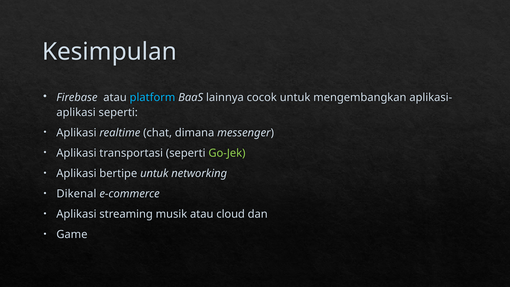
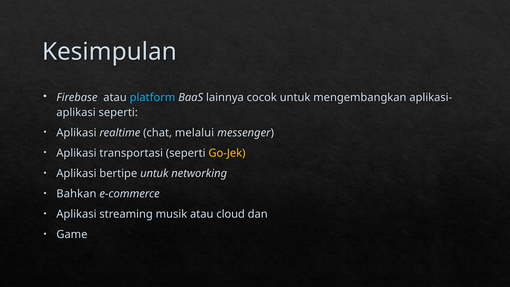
dimana: dimana -> melalui
Go-Jek colour: light green -> yellow
Dikenal: Dikenal -> Bahkan
